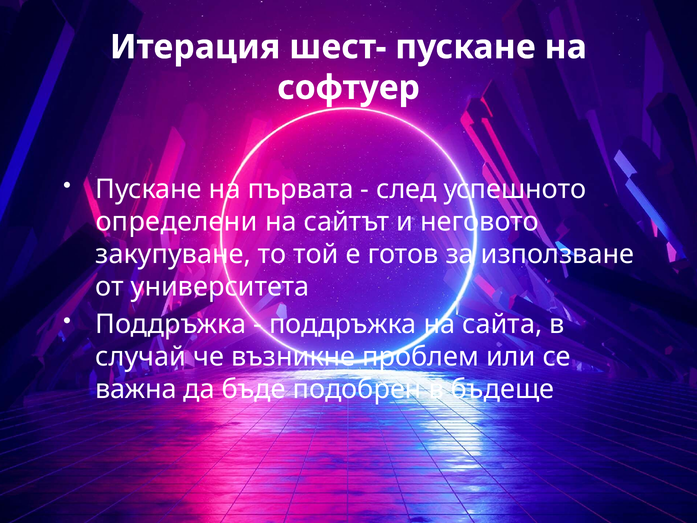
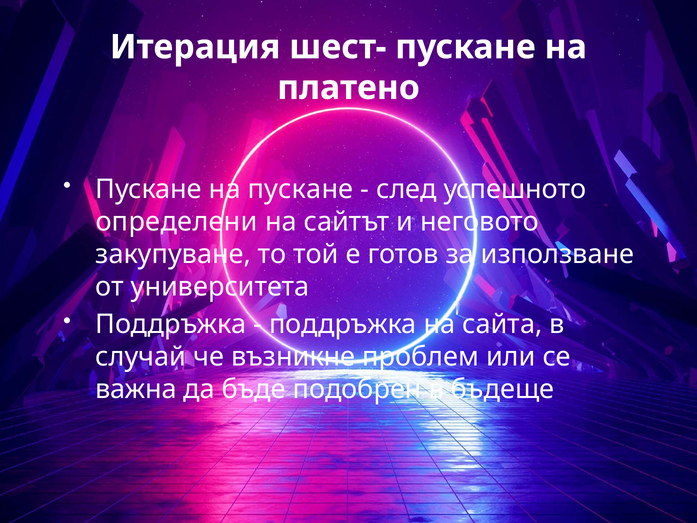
софтуер: софтуер -> платено
на първата: първата -> пускане
